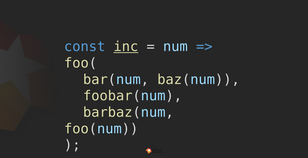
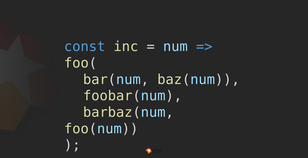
inc underline: present -> none
